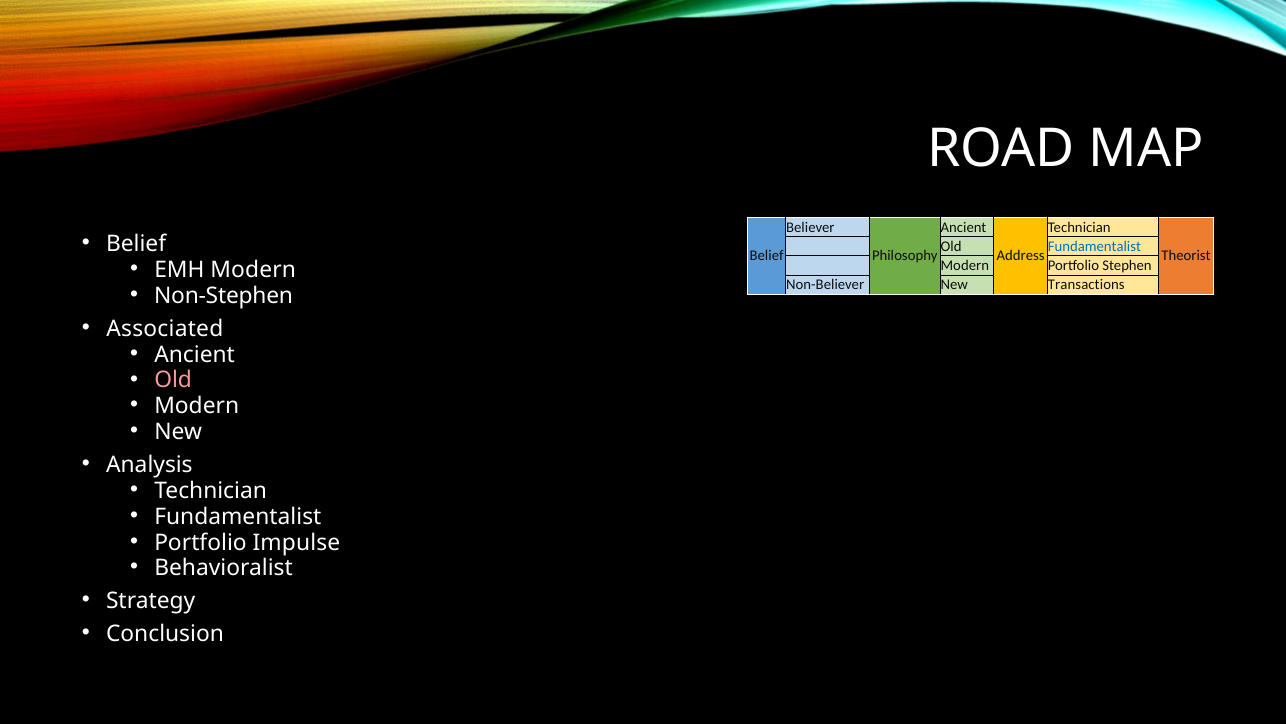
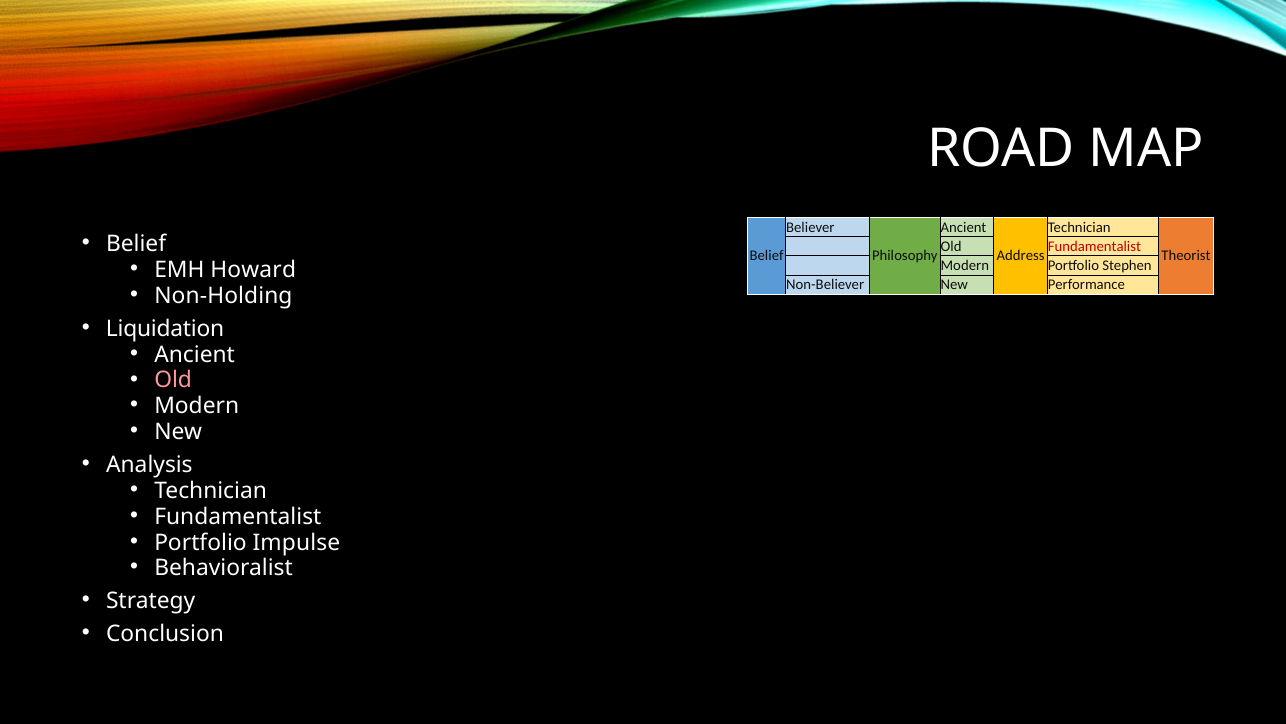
Fundamentalist at (1094, 246) colour: blue -> red
EMH Modern: Modern -> Howard
Transactions: Transactions -> Performance
Non-Stephen: Non-Stephen -> Non-Holding
Associated: Associated -> Liquidation
